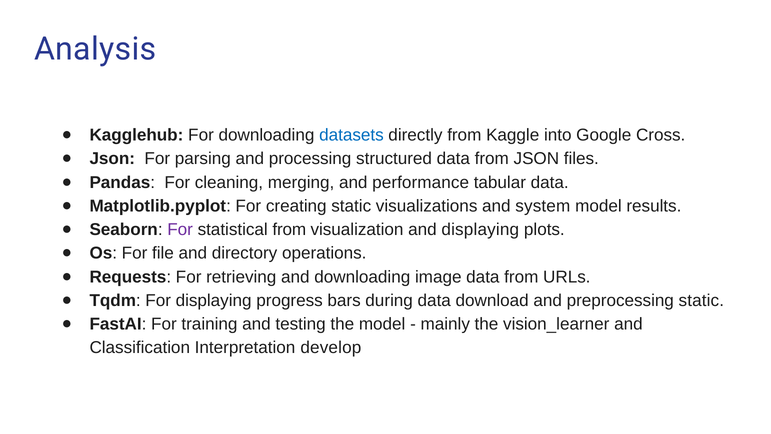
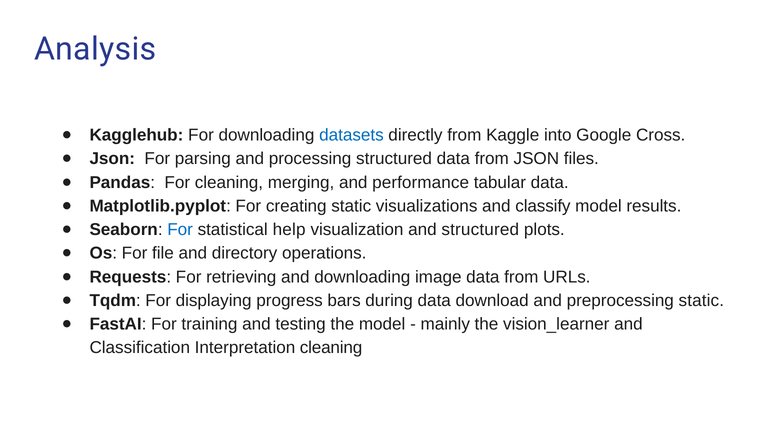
system: system -> classify
For at (180, 229) colour: purple -> blue
statistical from: from -> help
and displaying: displaying -> structured
Interpretation develop: develop -> cleaning
